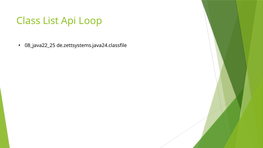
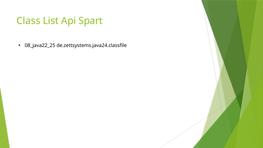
Loop: Loop -> Spart
